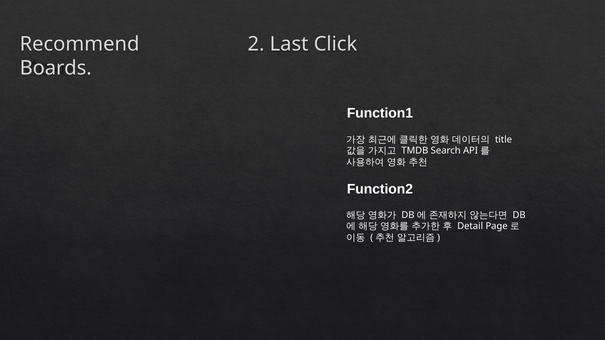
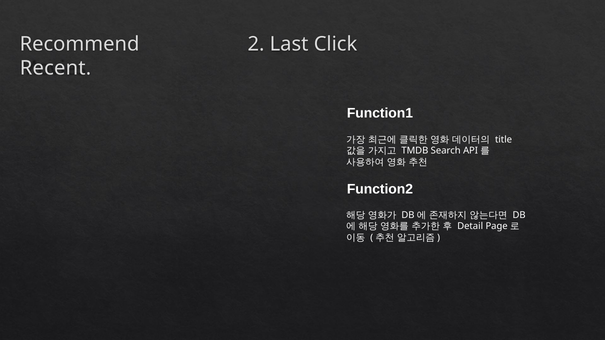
Boards: Boards -> Recent
